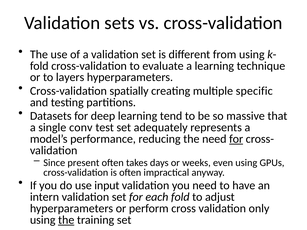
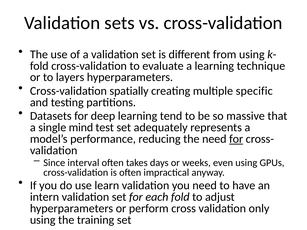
conv: conv -> mind
present: present -> interval
input: input -> learn
the at (66, 220) underline: present -> none
